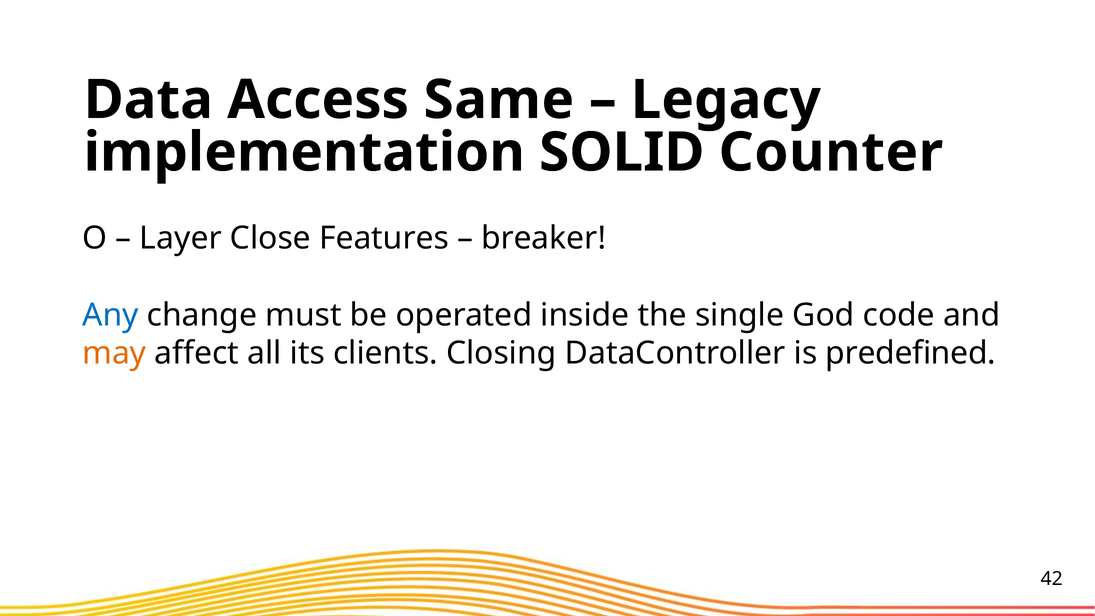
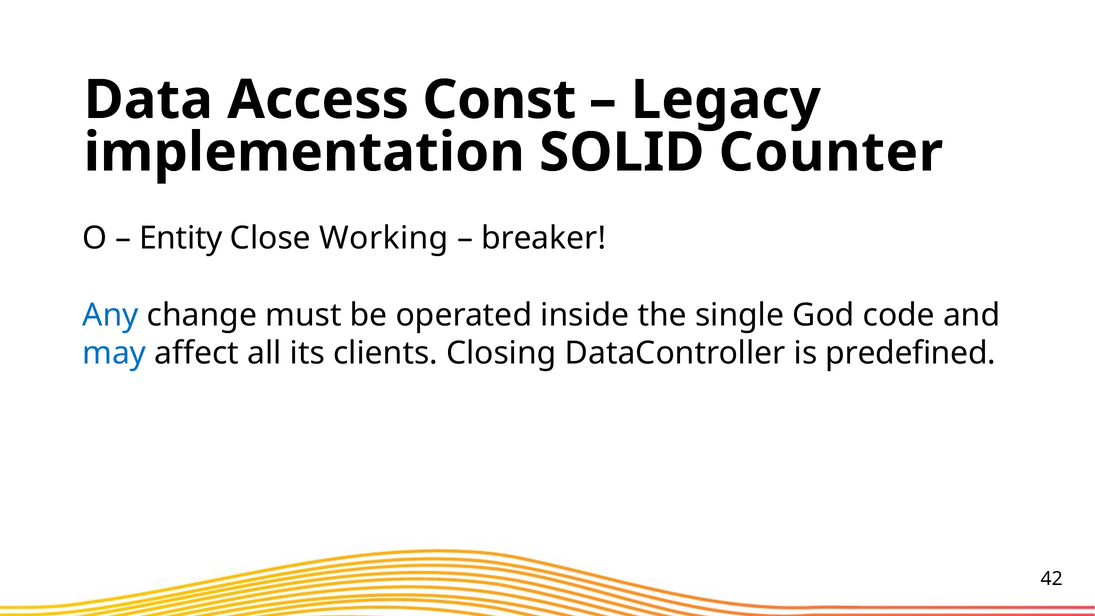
Same: Same -> Const
Layer: Layer -> Entity
Features: Features -> Working
may colour: orange -> blue
